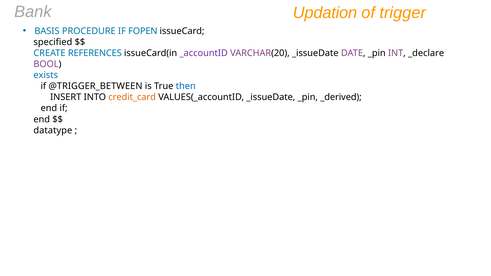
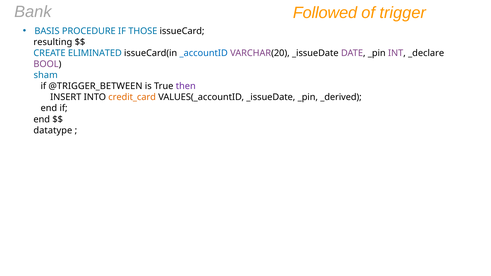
Updation: Updation -> Followed
FOPEN: FOPEN -> THOSE
specified: specified -> resulting
REFERENCES: REFERENCES -> ELIMINATED
_accountID colour: purple -> blue
exists: exists -> sham
then colour: blue -> purple
